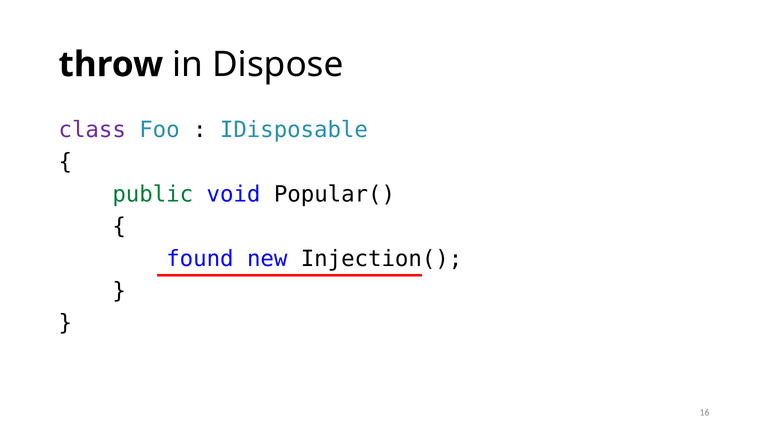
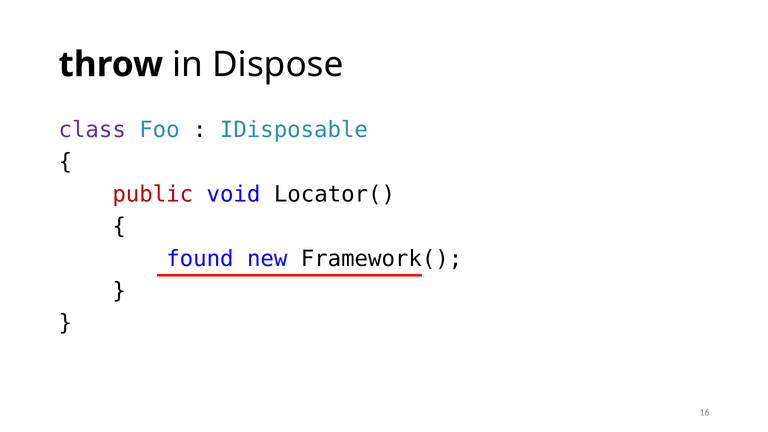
public colour: green -> red
Popular(: Popular( -> Locator(
Injection(: Injection( -> Framework(
